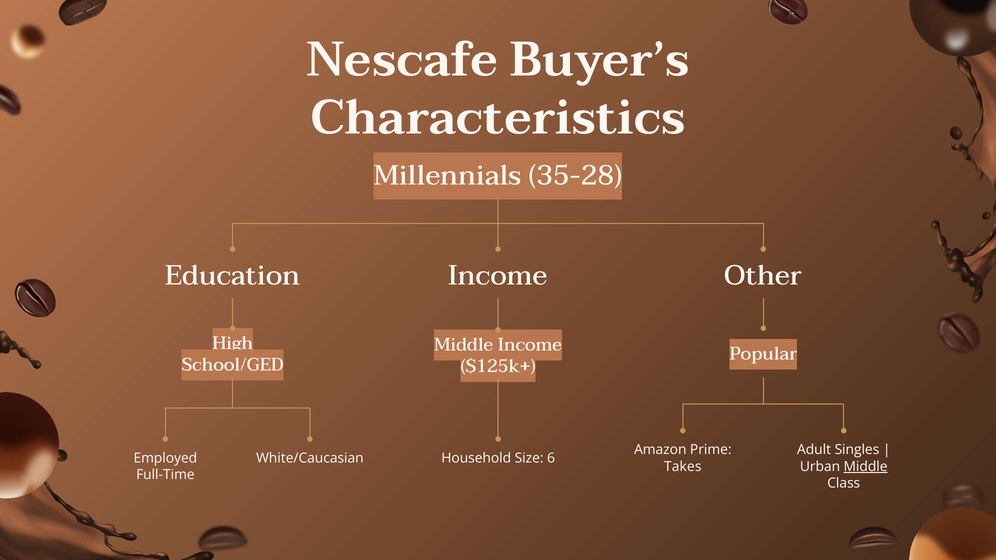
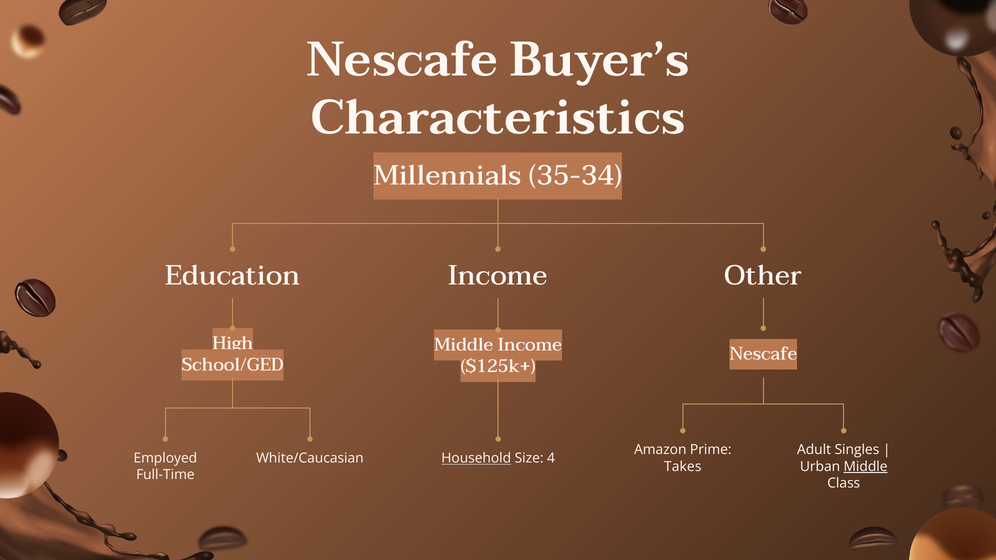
35-28: 35-28 -> 35-34
Popular at (763, 354): Popular -> Nescafe
Household underline: none -> present
6: 6 -> 4
